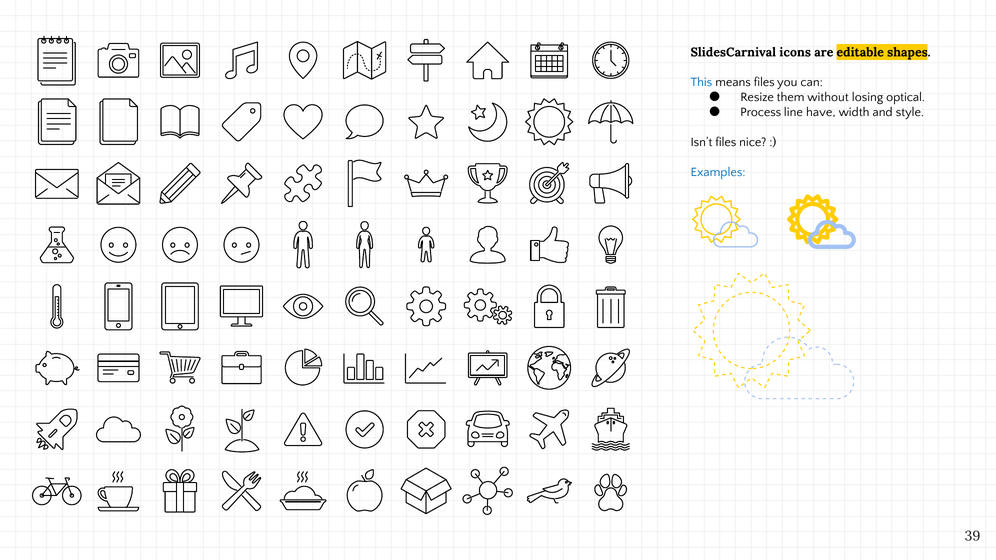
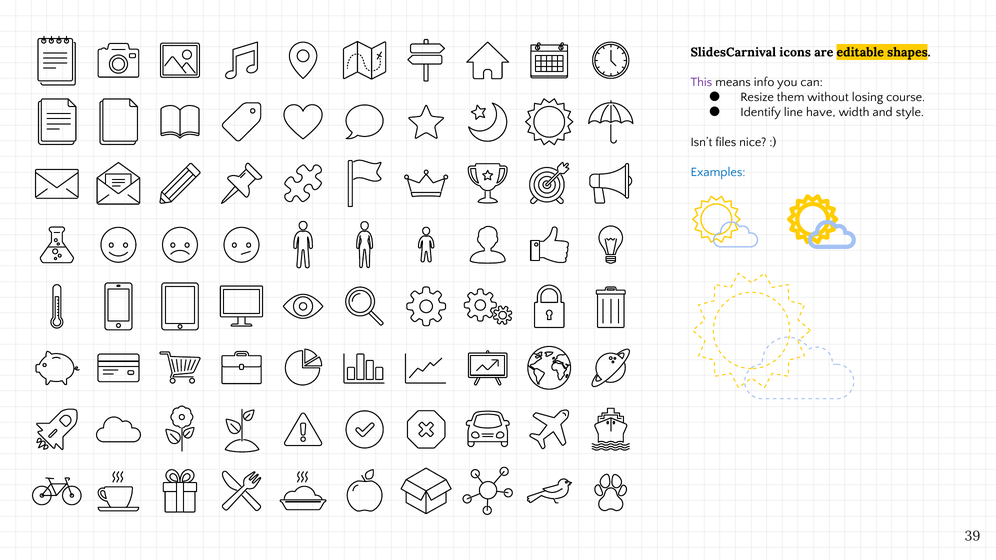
This colour: blue -> purple
means files: files -> info
optical: optical -> course
Process: Process -> Identify
